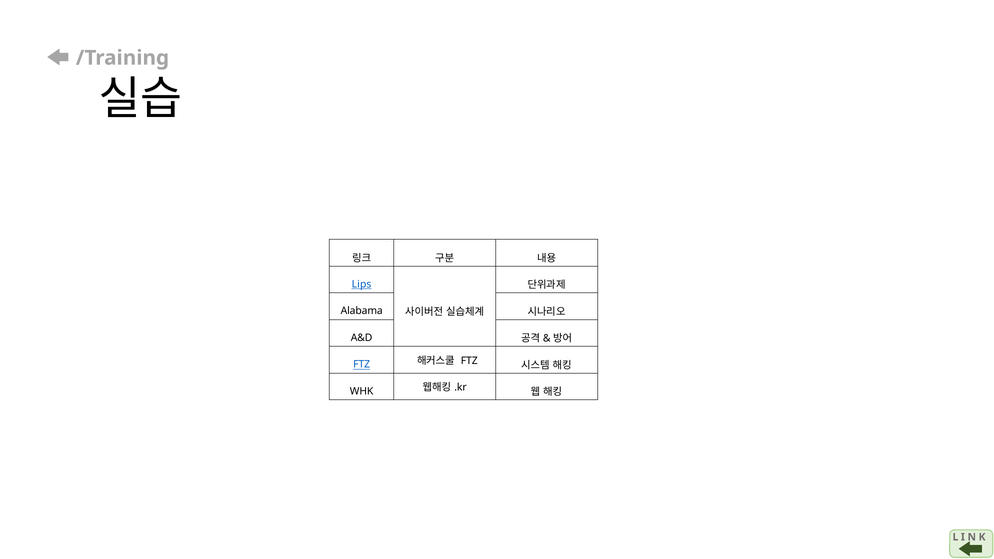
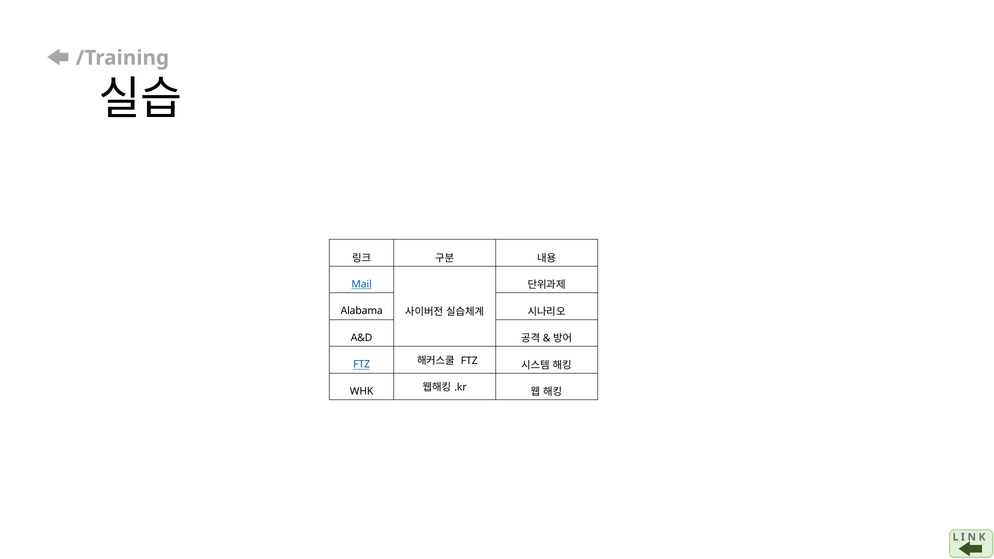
Lips: Lips -> Mail
